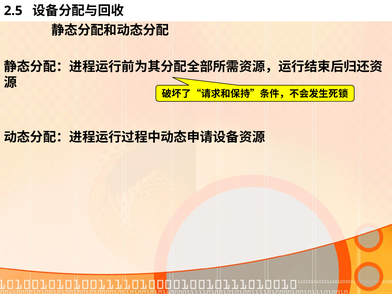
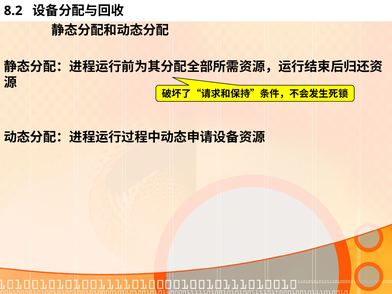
2.5: 2.5 -> 8.2
